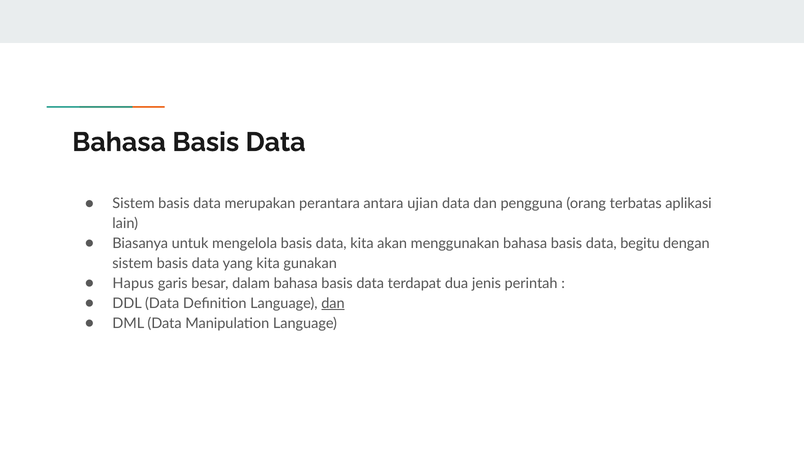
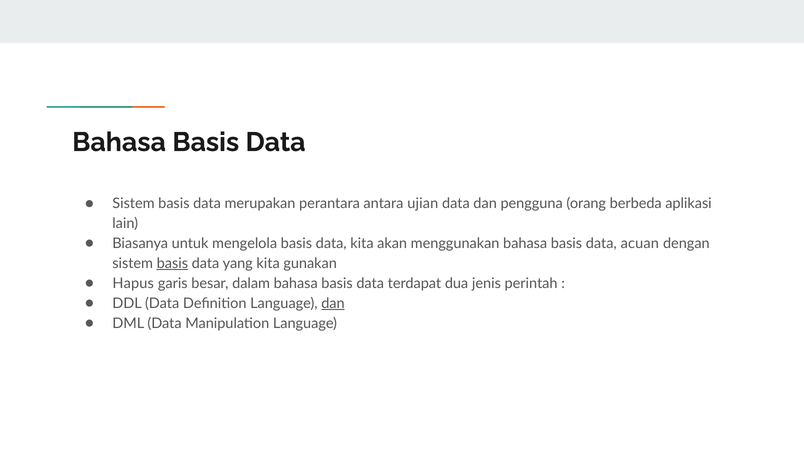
terbatas: terbatas -> berbeda
begitu: begitu -> acuan
basis at (172, 263) underline: none -> present
